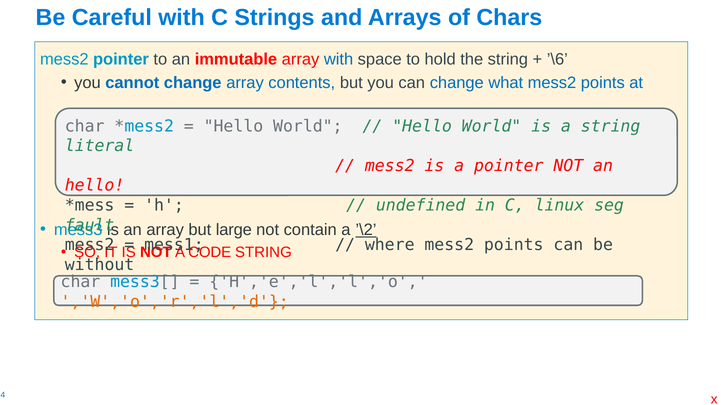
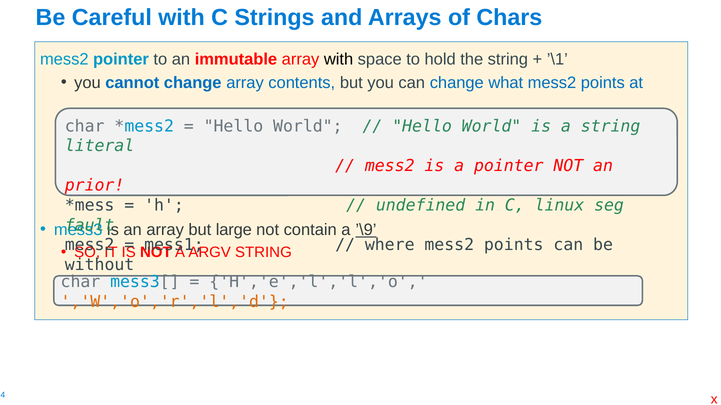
with at (339, 59) colour: blue -> black
’\6: ’\6 -> ’\1
hello at (95, 186): hello -> prior
’\2: ’\2 -> ’\9
CODE: CODE -> ARGV
